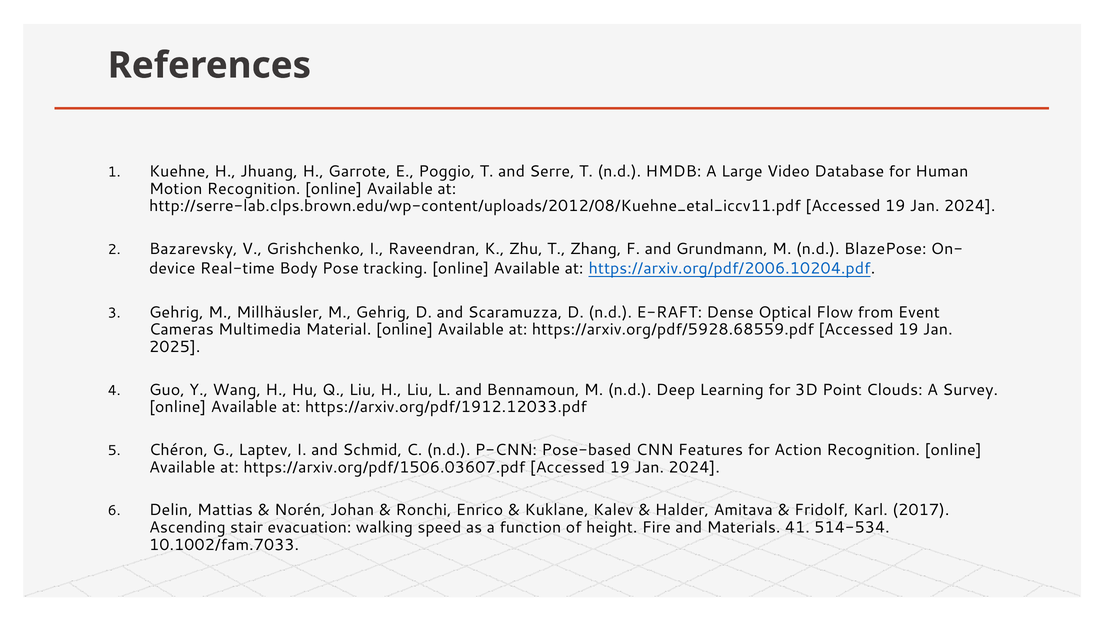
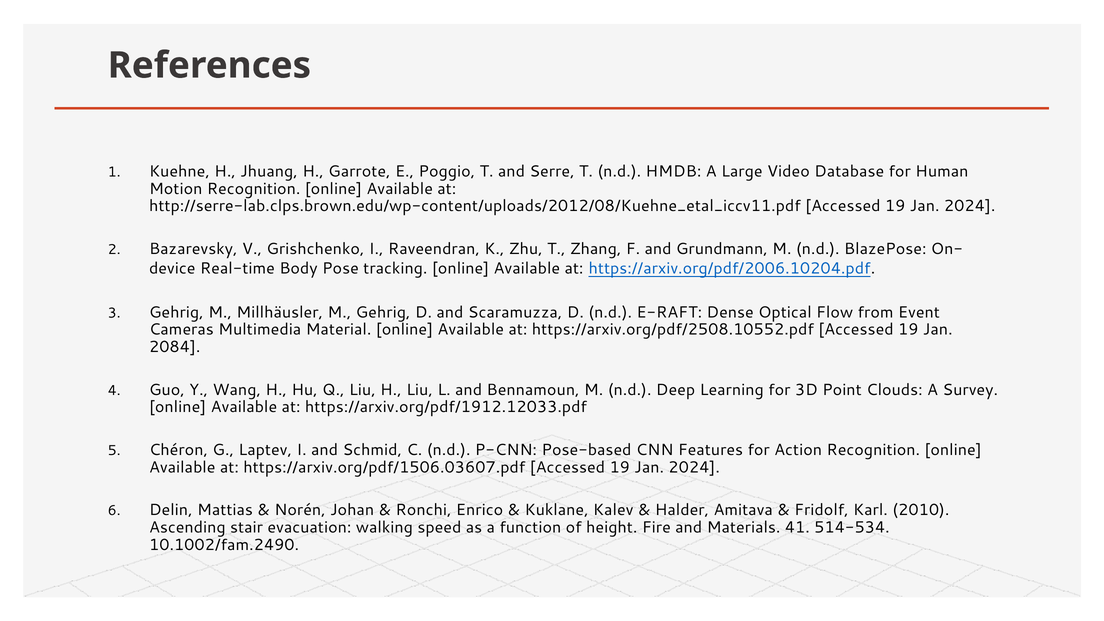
https://arxiv.org/pdf/5928.68559.pdf: https://arxiv.org/pdf/5928.68559.pdf -> https://arxiv.org/pdf/2508.10552.pdf
2025: 2025 -> 2084
2017: 2017 -> 2010
10.1002/fam.7033: 10.1002/fam.7033 -> 10.1002/fam.2490
